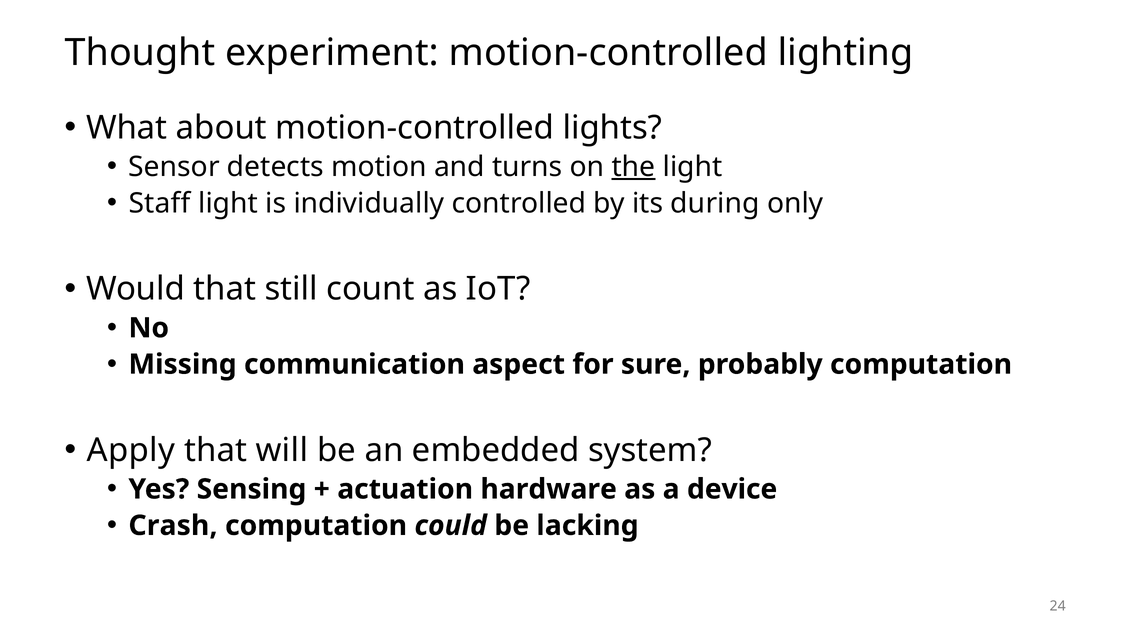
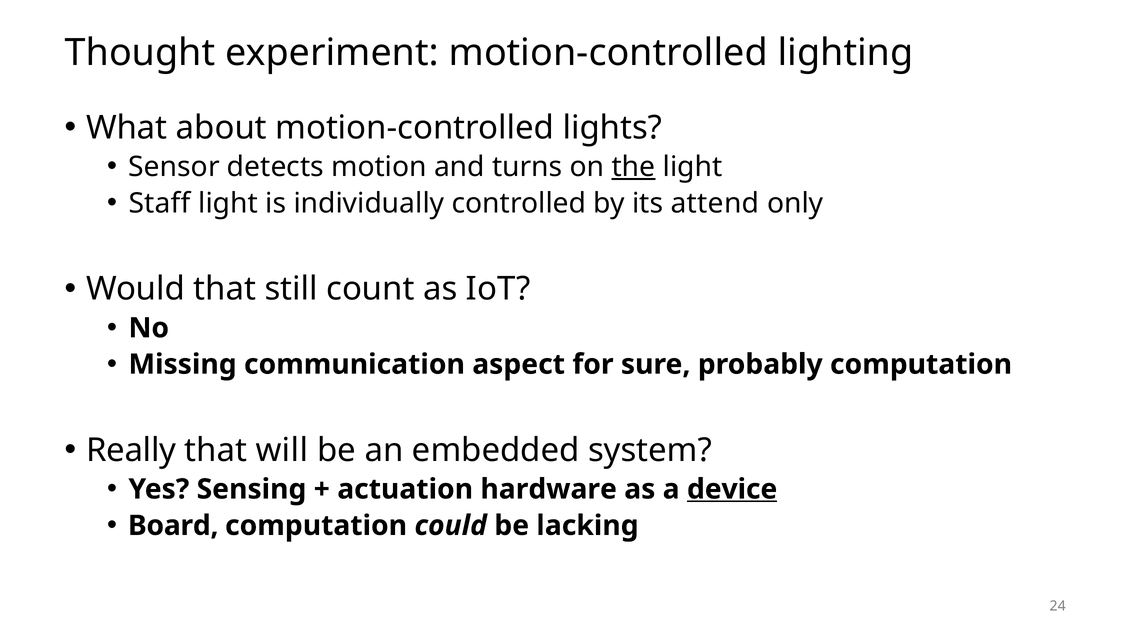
during: during -> attend
Apply: Apply -> Really
device underline: none -> present
Crash: Crash -> Board
